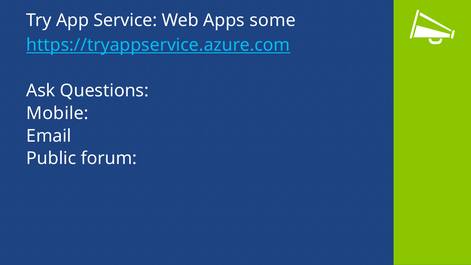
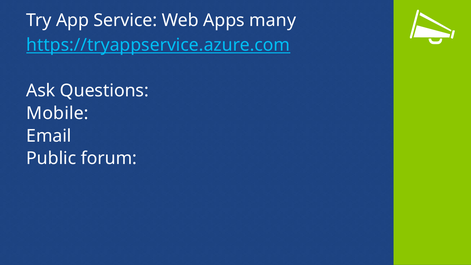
some: some -> many
